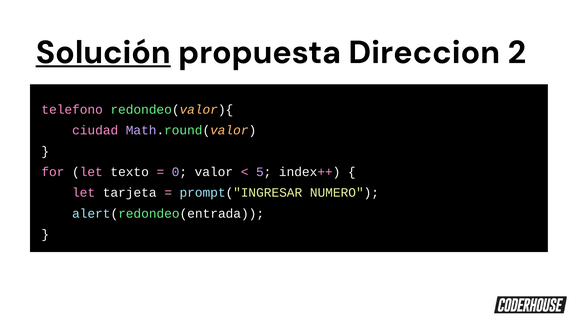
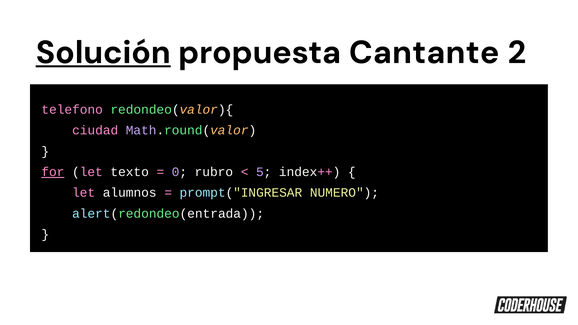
Direccion: Direccion -> Cantante
for underline: none -> present
valor: valor -> rubro
tarjeta: tarjeta -> alumnos
